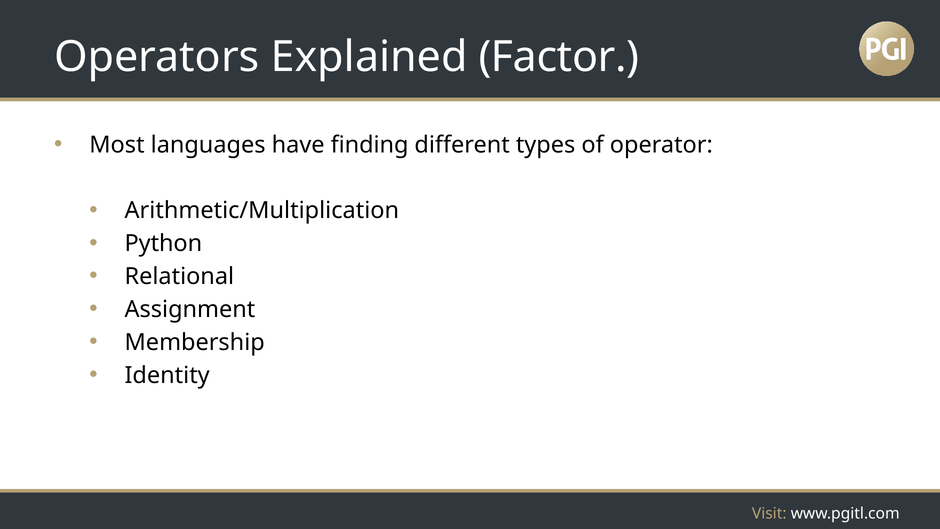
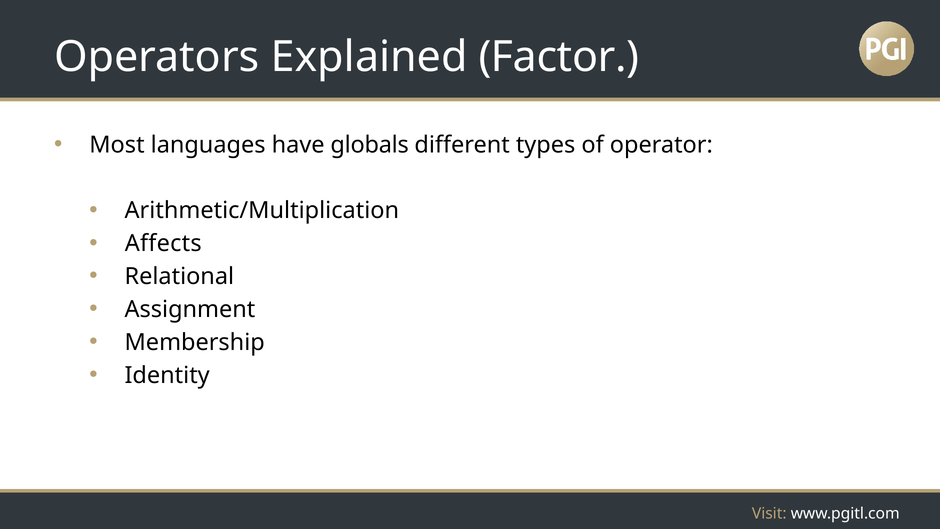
finding: finding -> globals
Python: Python -> Affects
